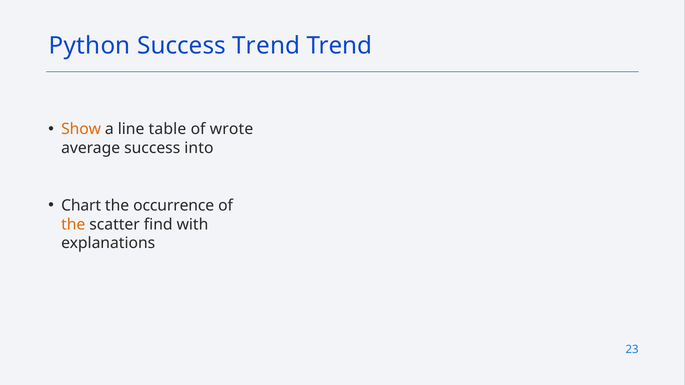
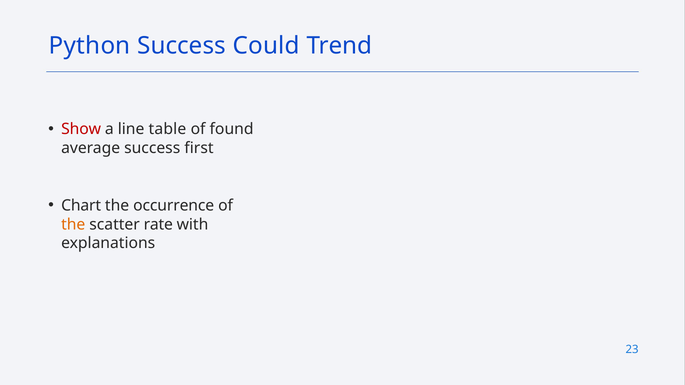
Success Trend: Trend -> Could
Show colour: orange -> red
wrote: wrote -> found
into: into -> first
find: find -> rate
